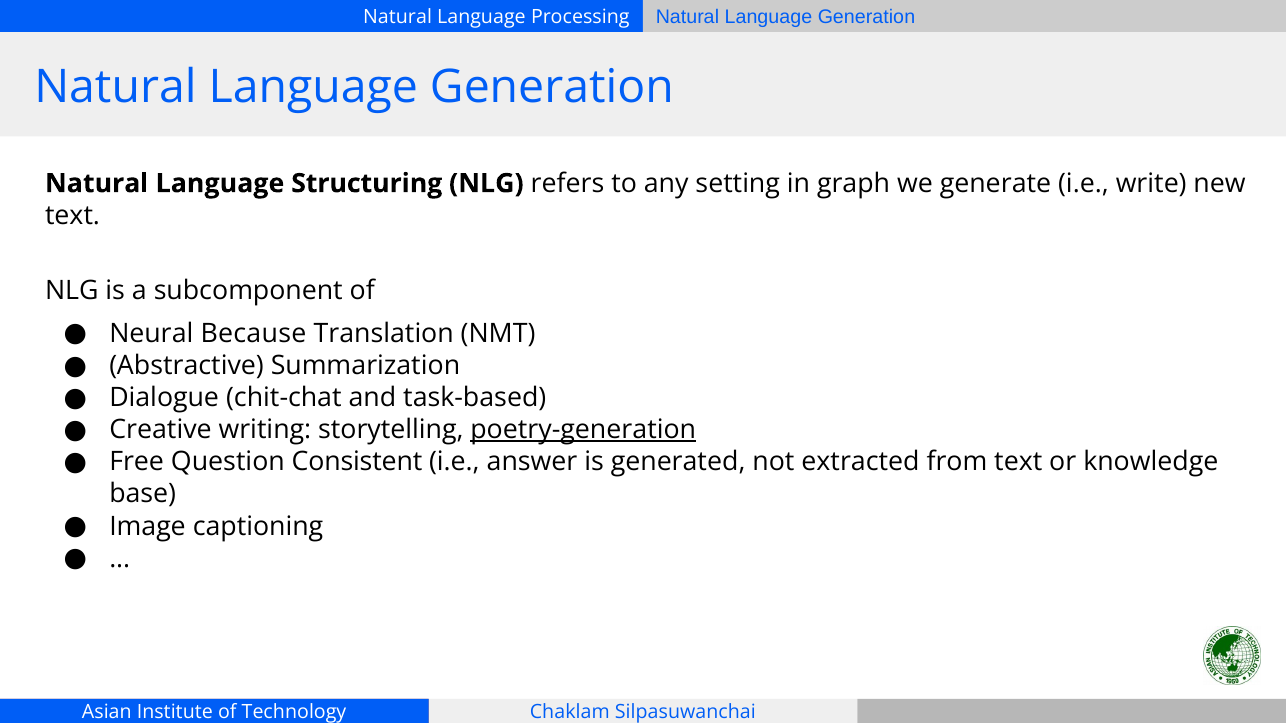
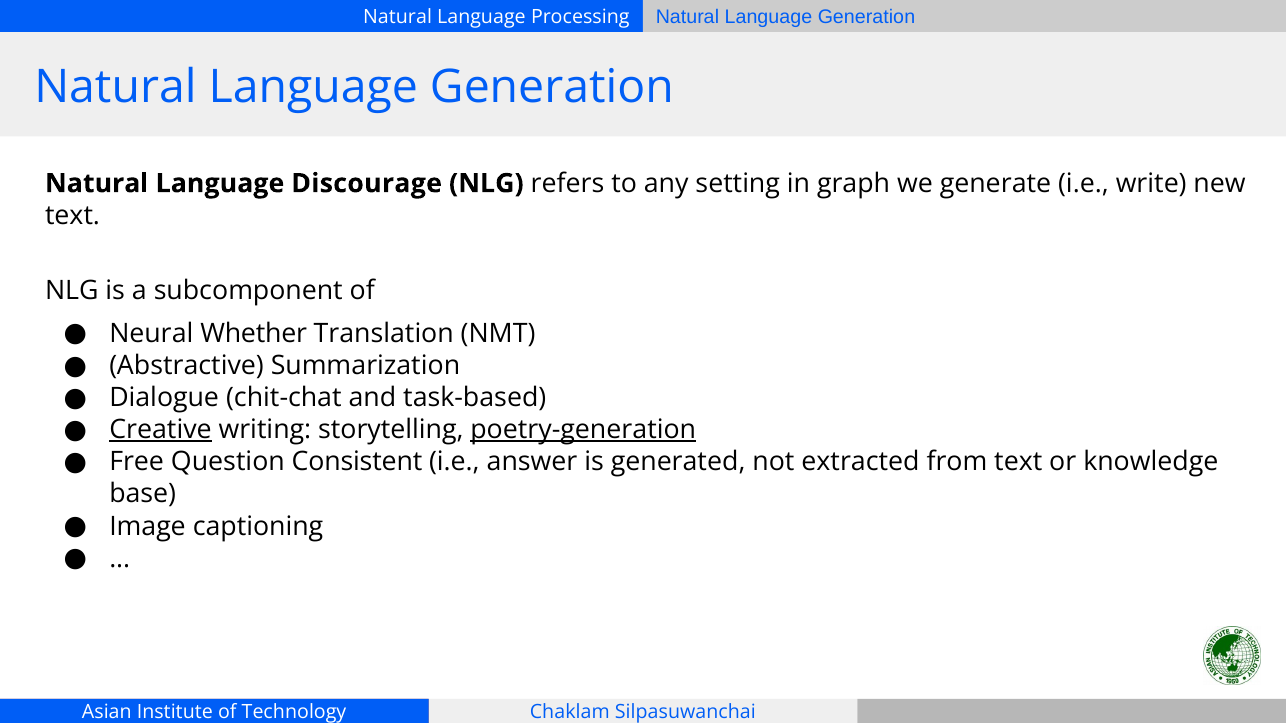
Structuring: Structuring -> Discourage
Because: Because -> Whether
Creative underline: none -> present
